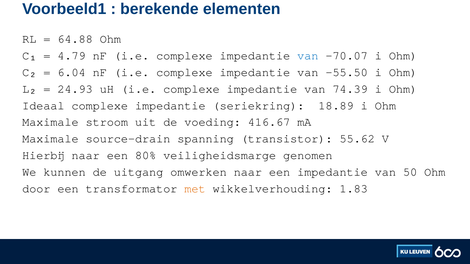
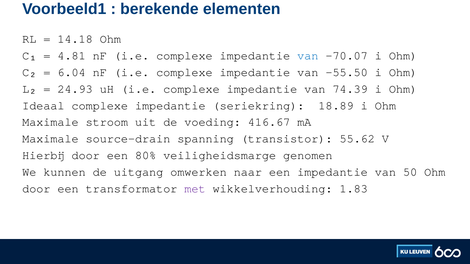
64.88: 64.88 -> 14.18
4.79: 4.79 -> 4.81
Hierbij naar: naar -> door
met colour: orange -> purple
